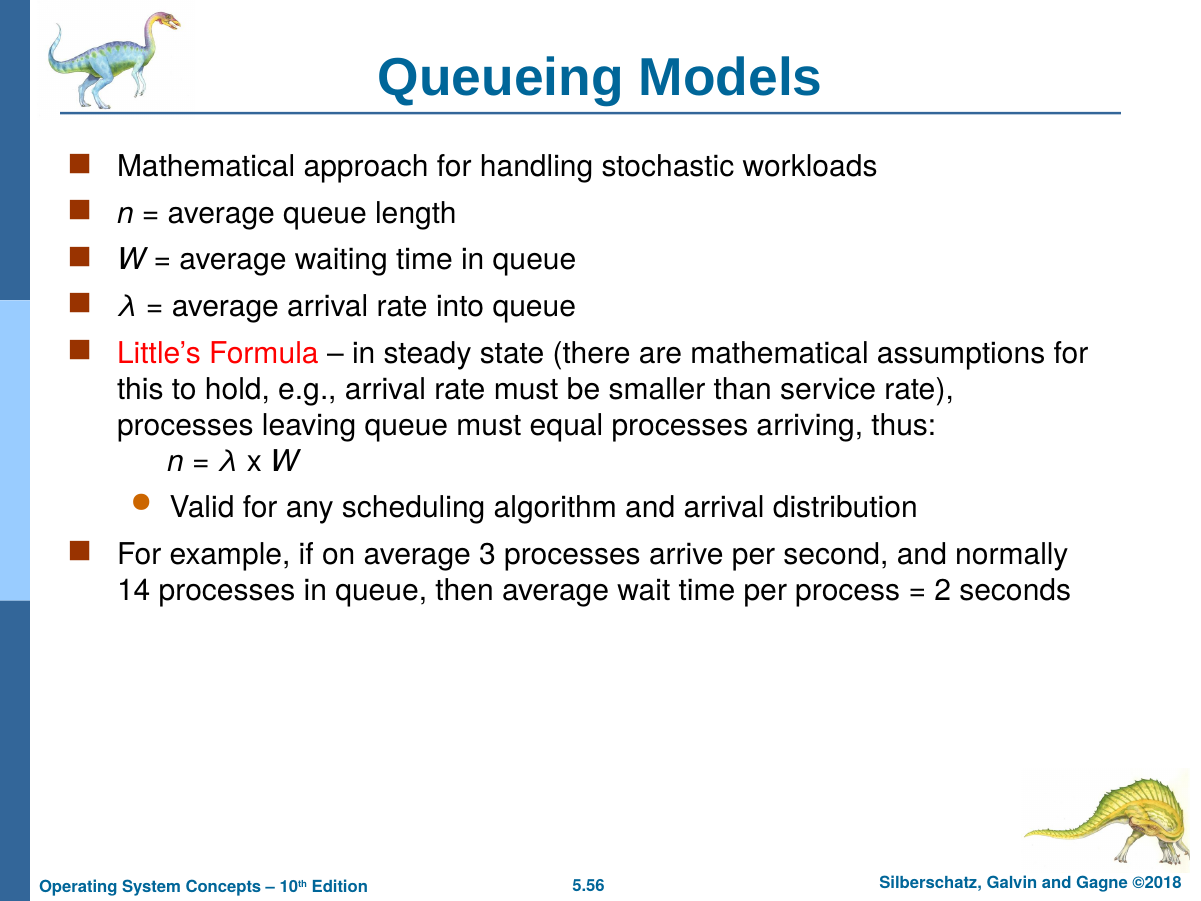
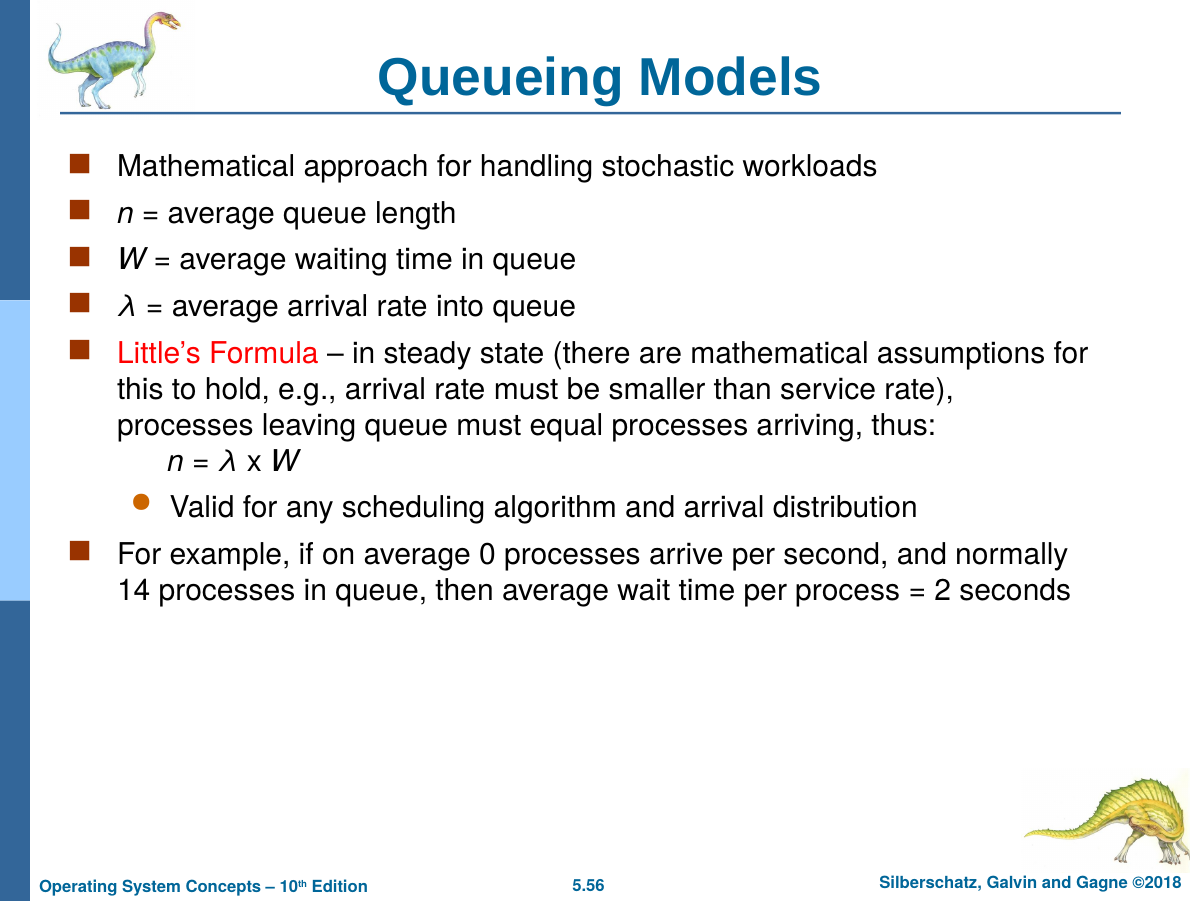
3: 3 -> 0
